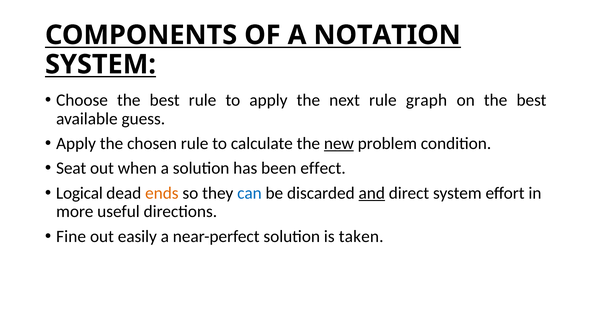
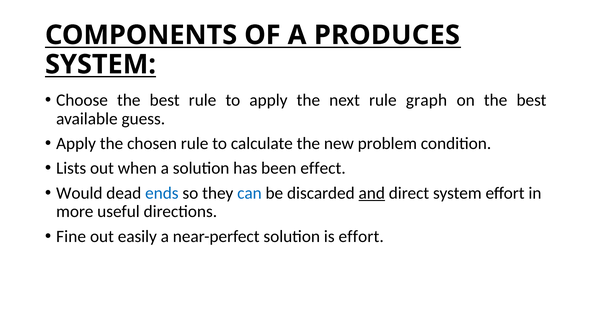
NOTATION: NOTATION -> PRODUCES
new underline: present -> none
Seat: Seat -> Lists
Logical: Logical -> Would
ends colour: orange -> blue
is taken: taken -> effort
